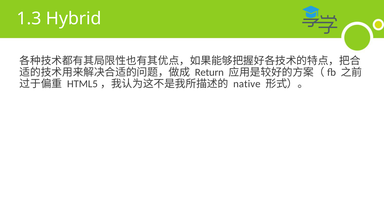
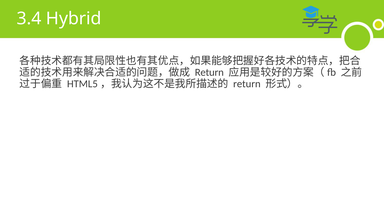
1.3: 1.3 -> 3.4
native at (247, 84): native -> return
